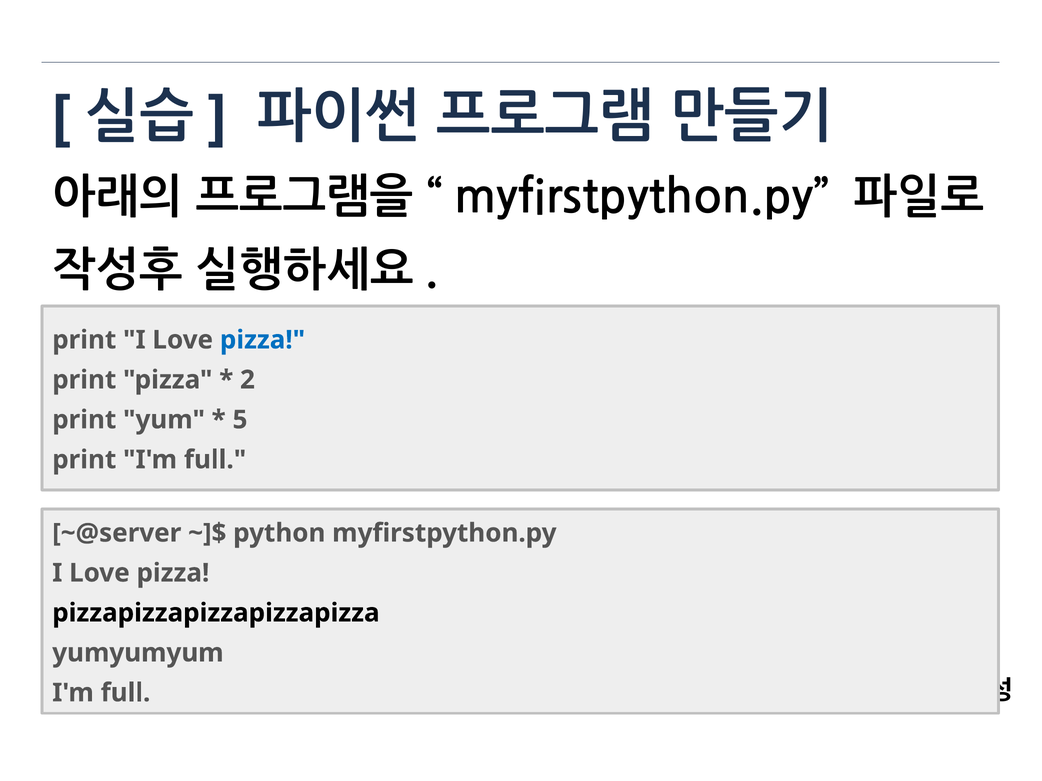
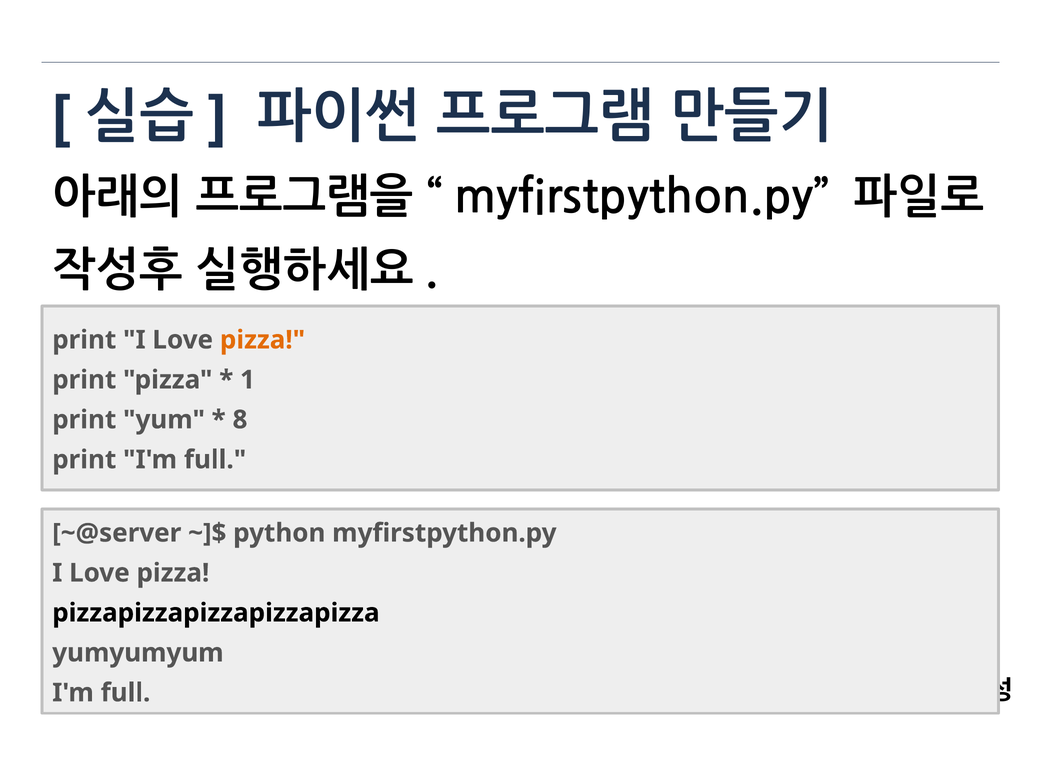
pizza at (262, 340) colour: blue -> orange
2: 2 -> 1
5: 5 -> 8
